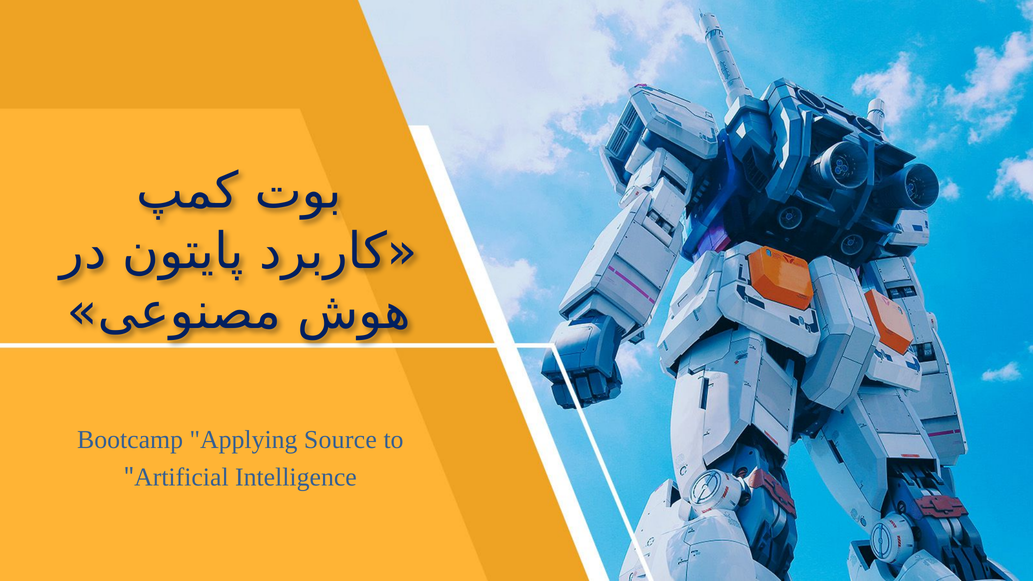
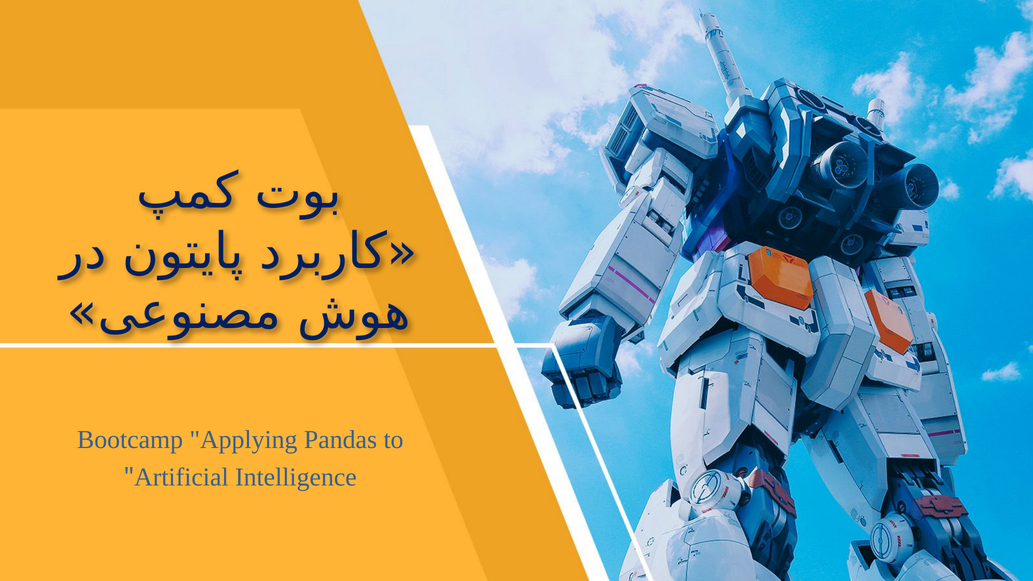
Source: Source -> Pandas
